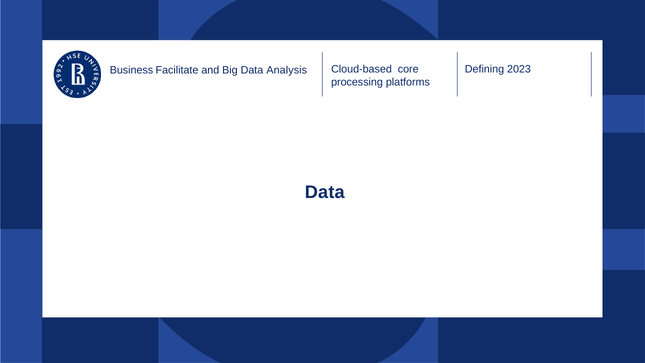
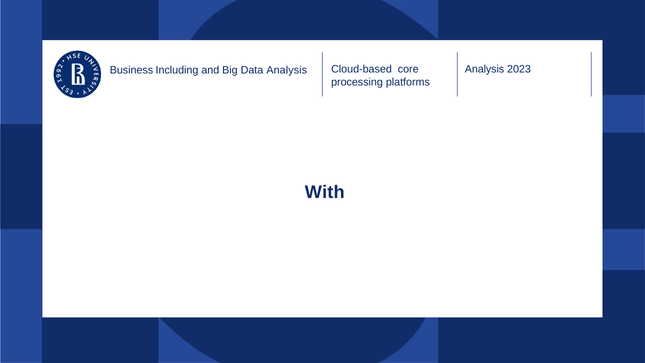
Defining at (484, 69): Defining -> Analysis
Facilitate: Facilitate -> Including
Data at (325, 192): Data -> With
